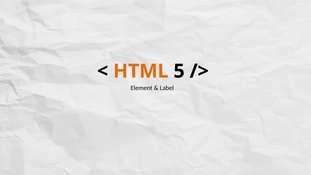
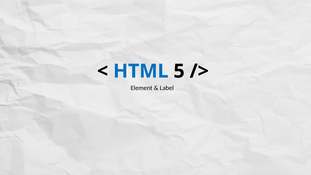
HTML colour: orange -> blue
